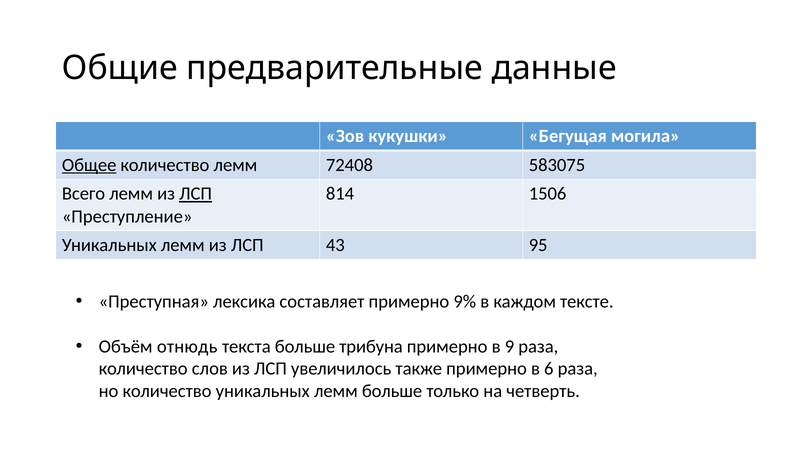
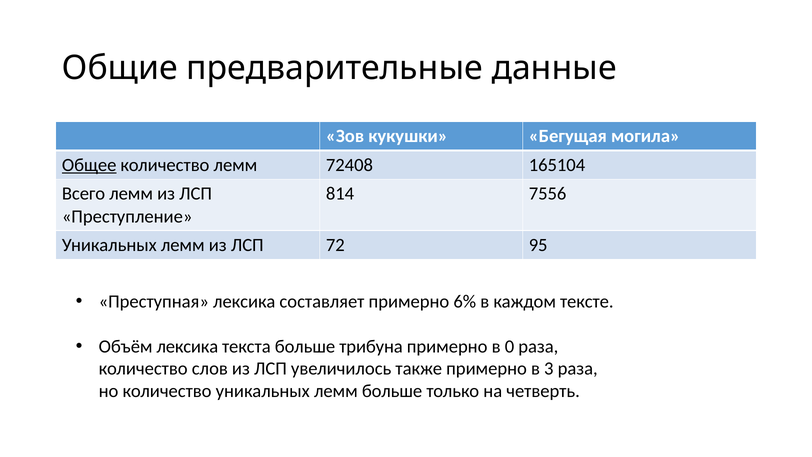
583075: 583075 -> 165104
ЛСП at (196, 194) underline: present -> none
1506: 1506 -> 7556
43: 43 -> 72
9%: 9% -> 6%
Объём отнюдь: отнюдь -> лексика
9: 9 -> 0
6: 6 -> 3
